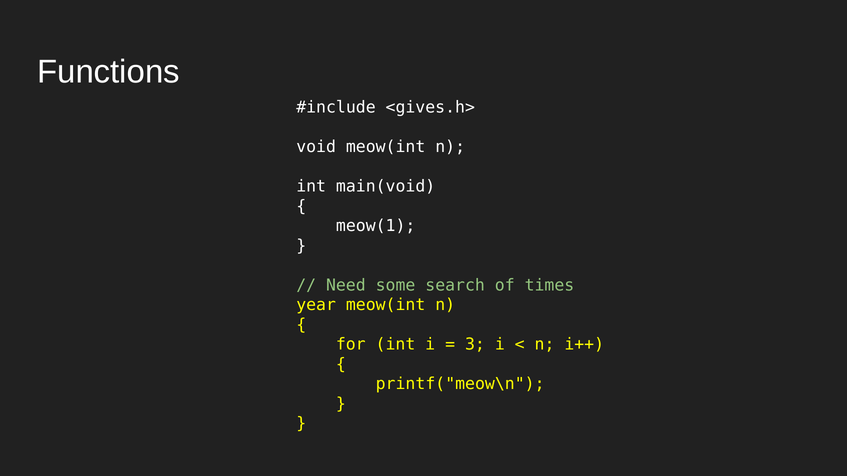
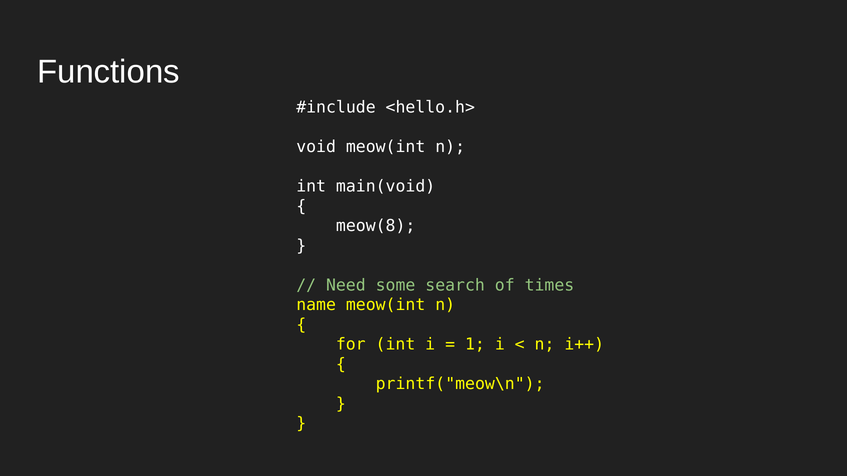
<gives.h>: <gives.h> -> <hello.h>
meow(1: meow(1 -> meow(8
year: year -> name
3: 3 -> 1
